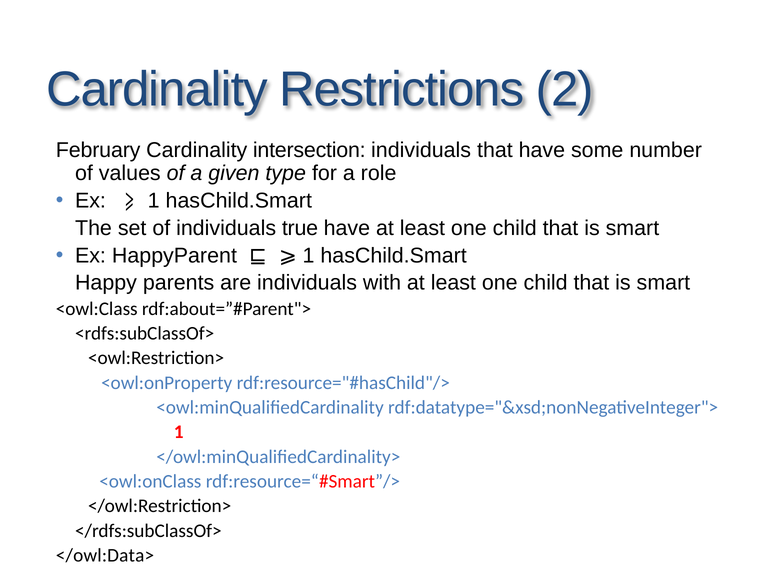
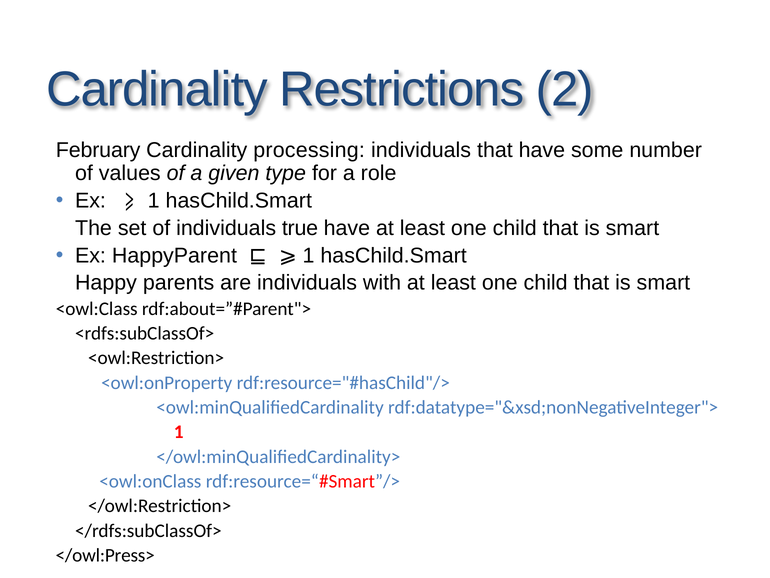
intersection: intersection -> processing
</owl:Data>: </owl:Data> -> </owl:Press>
